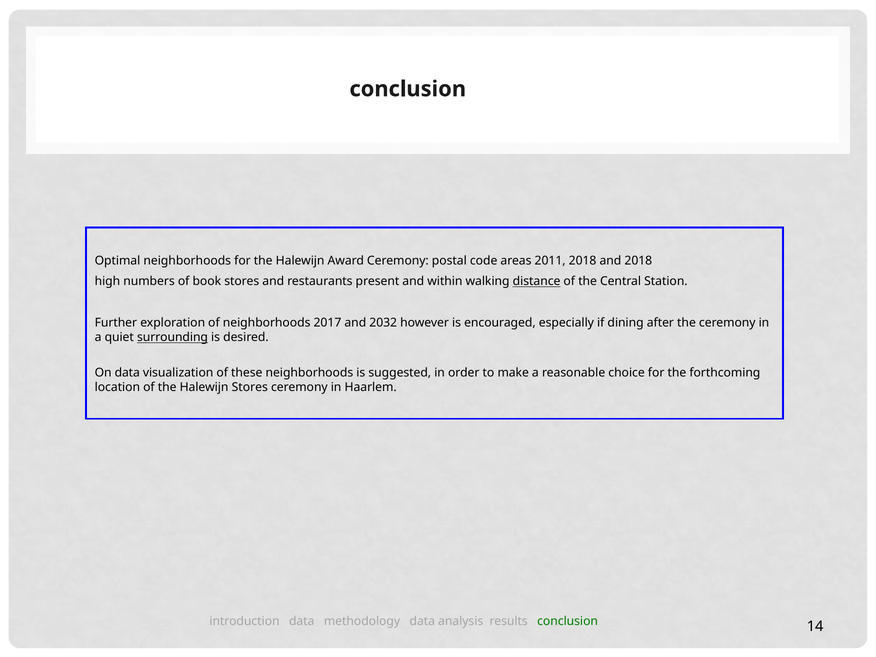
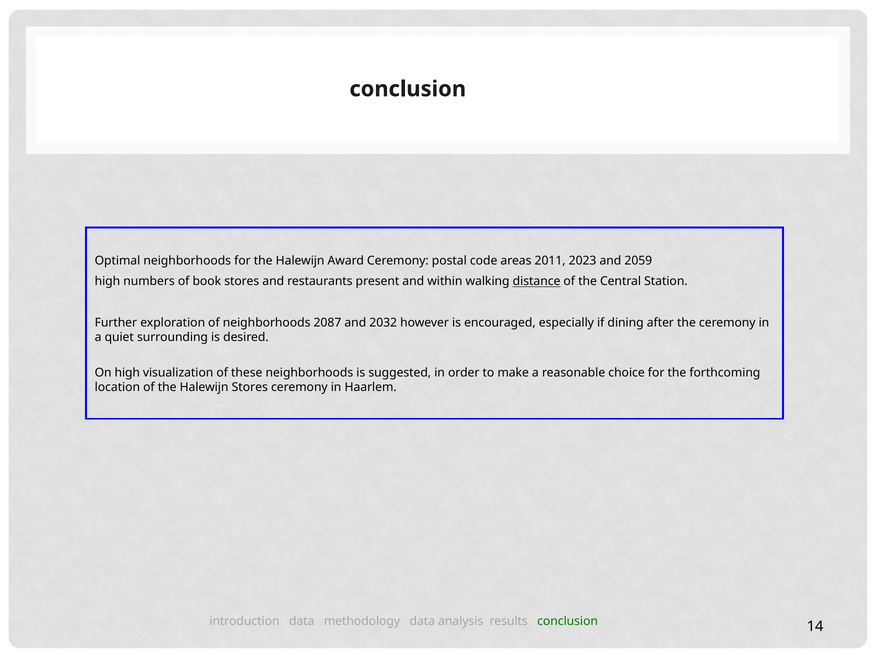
2011 2018: 2018 -> 2023
and 2018: 2018 -> 2059
2017: 2017 -> 2087
surrounding underline: present -> none
On data: data -> high
